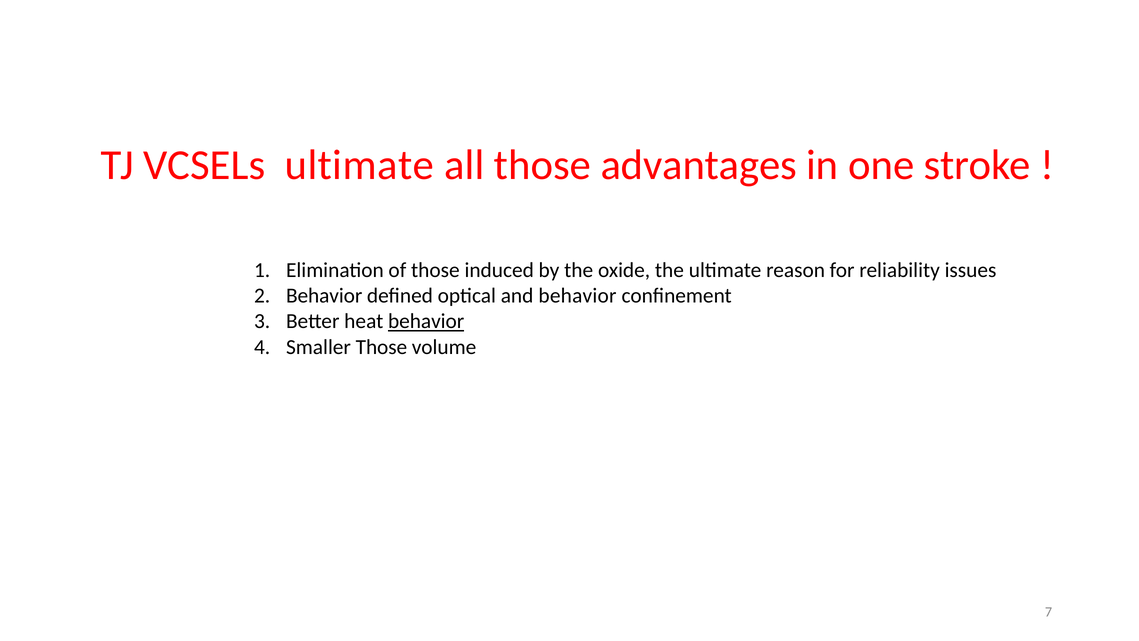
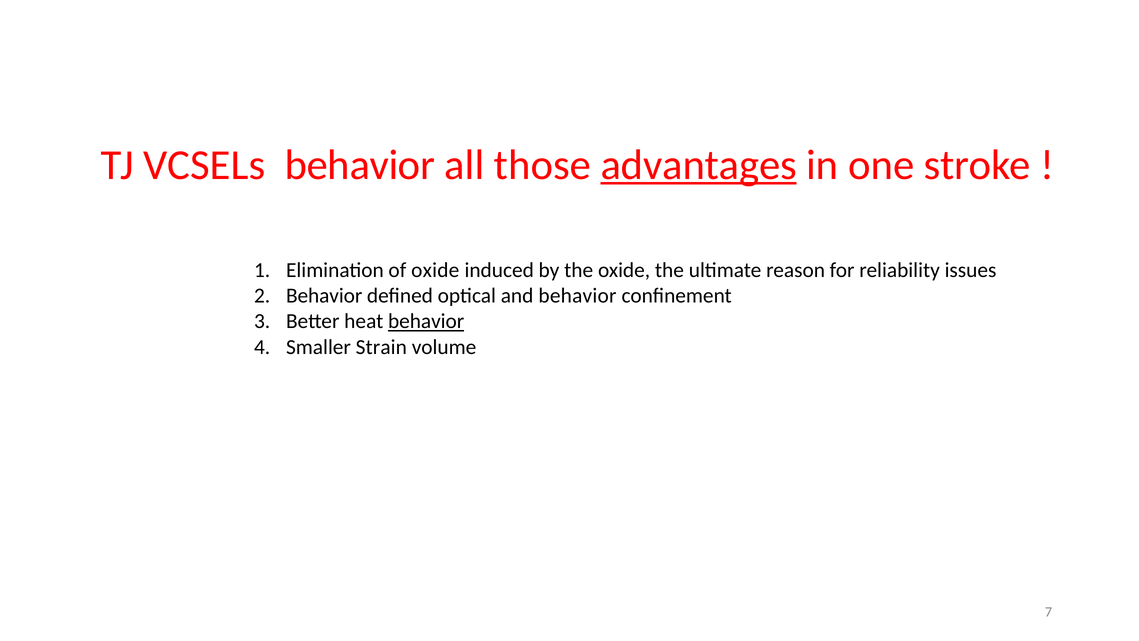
VCSELs ultimate: ultimate -> behavior
advantages underline: none -> present
of those: those -> oxide
Smaller Those: Those -> Strain
